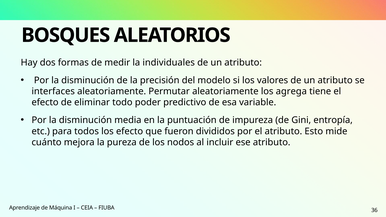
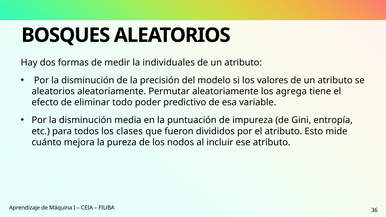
interfaces at (53, 91): interfaces -> aleatorios
los efecto: efecto -> clases
